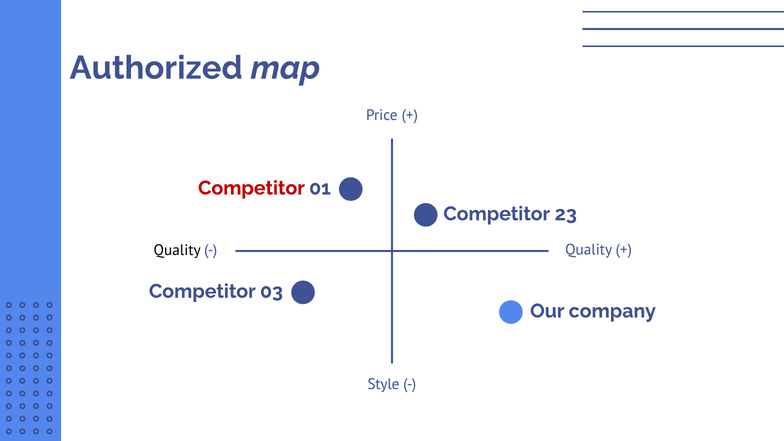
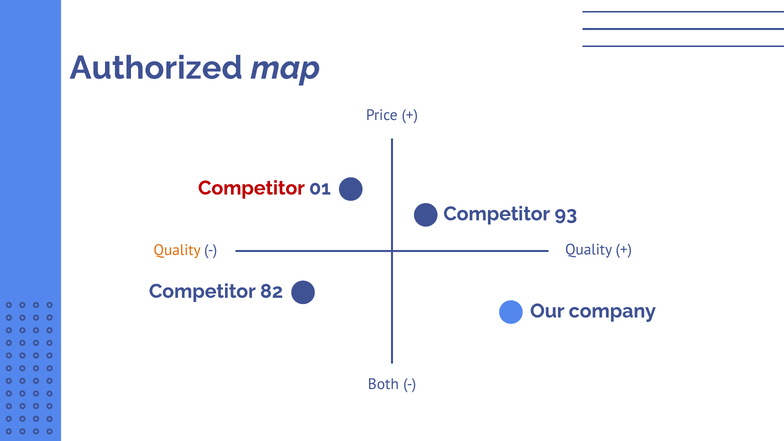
23: 23 -> 93
Quality at (177, 250) colour: black -> orange
03: 03 -> 82
Style: Style -> Both
